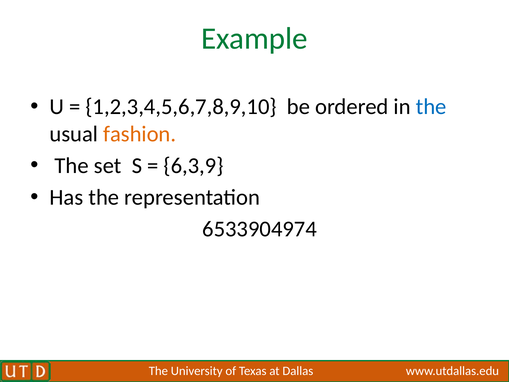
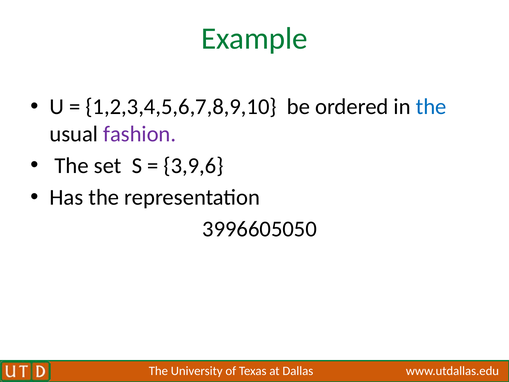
fashion colour: orange -> purple
6,3,9: 6,3,9 -> 3,9,6
6533904974: 6533904974 -> 3996605050
